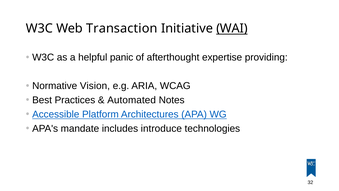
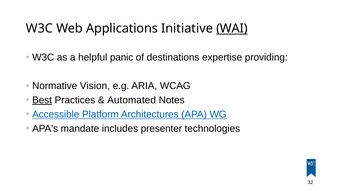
Transaction: Transaction -> Applications
afterthought: afterthought -> destinations
Best underline: none -> present
introduce: introduce -> presenter
